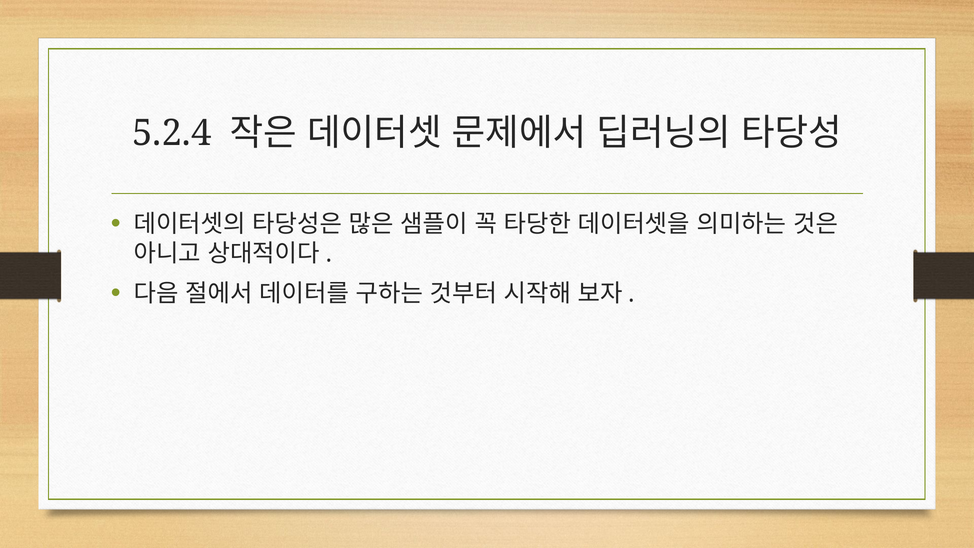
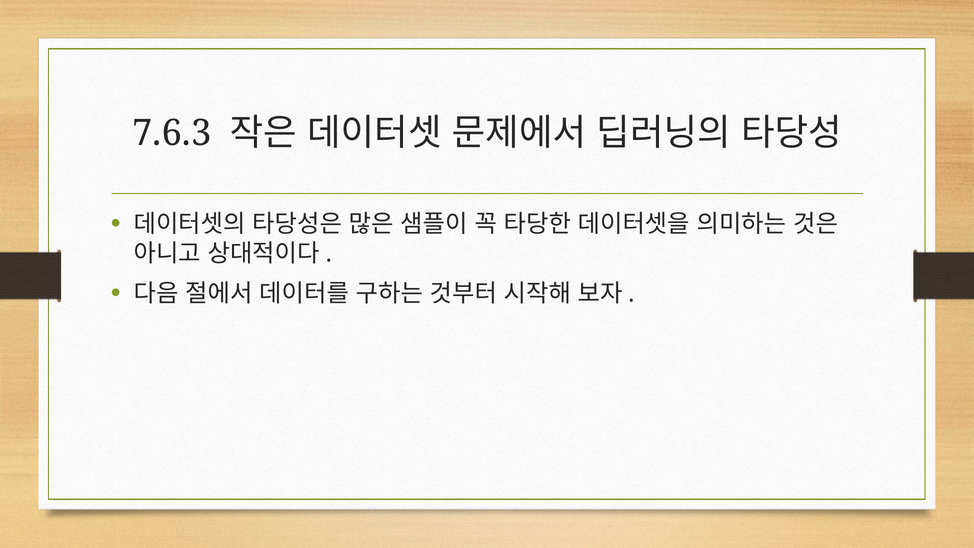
5.2.4: 5.2.4 -> 7.6.3
